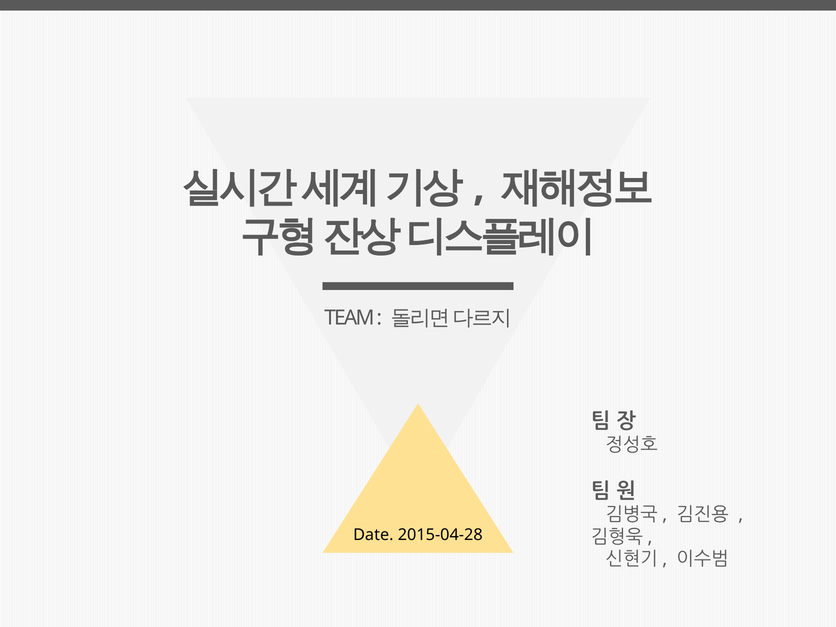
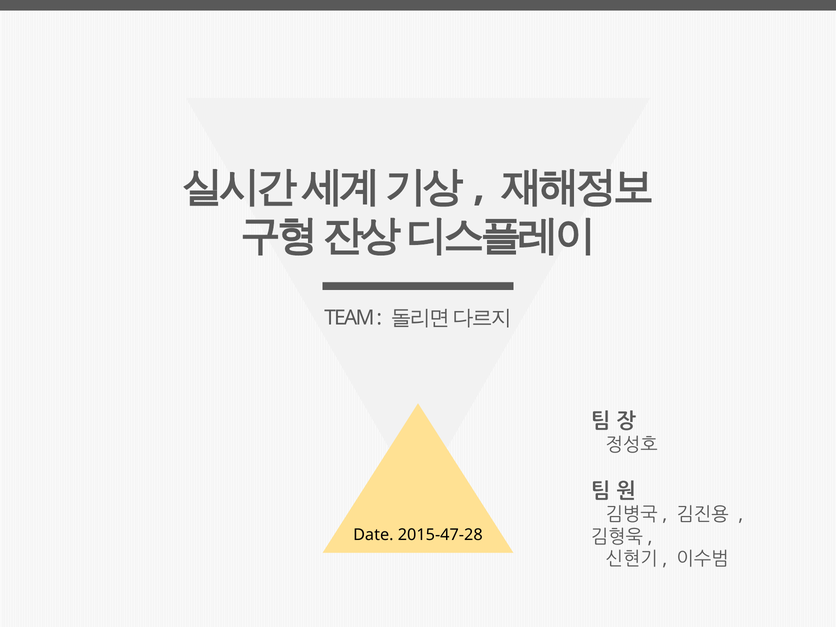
2015-04-28: 2015-04-28 -> 2015-47-28
